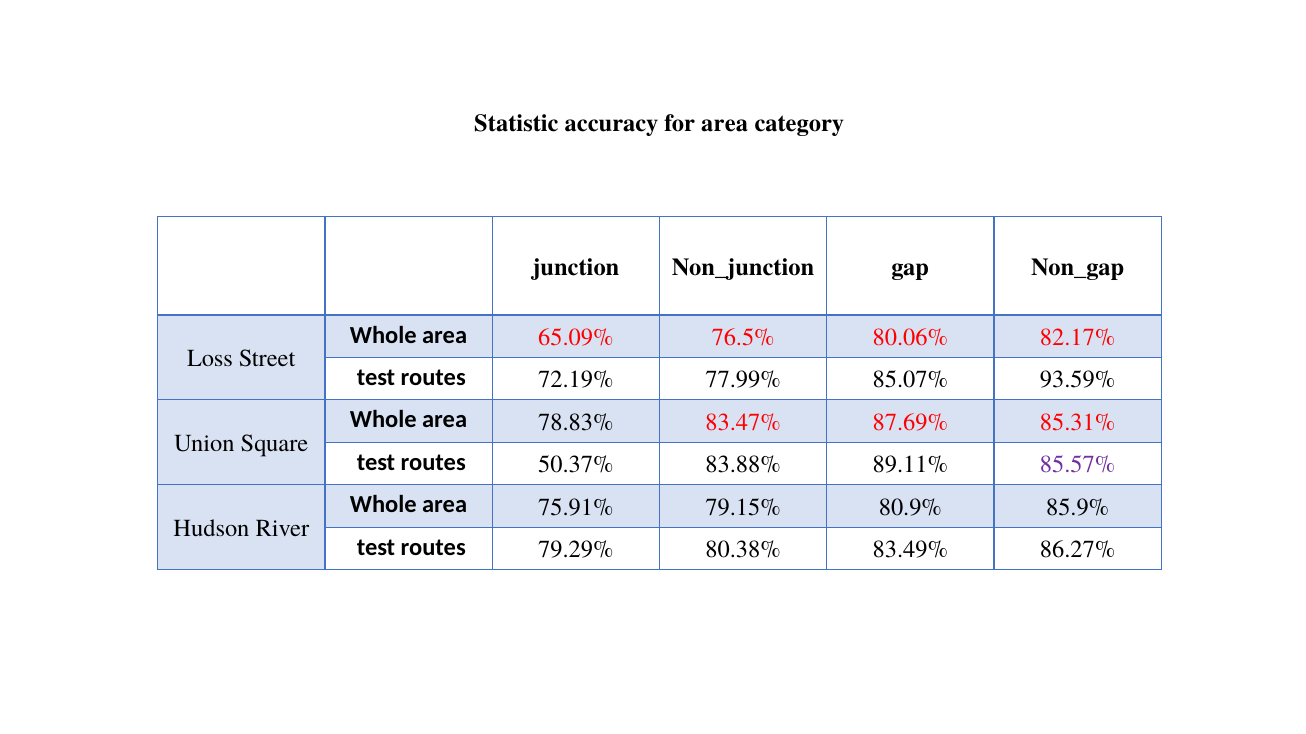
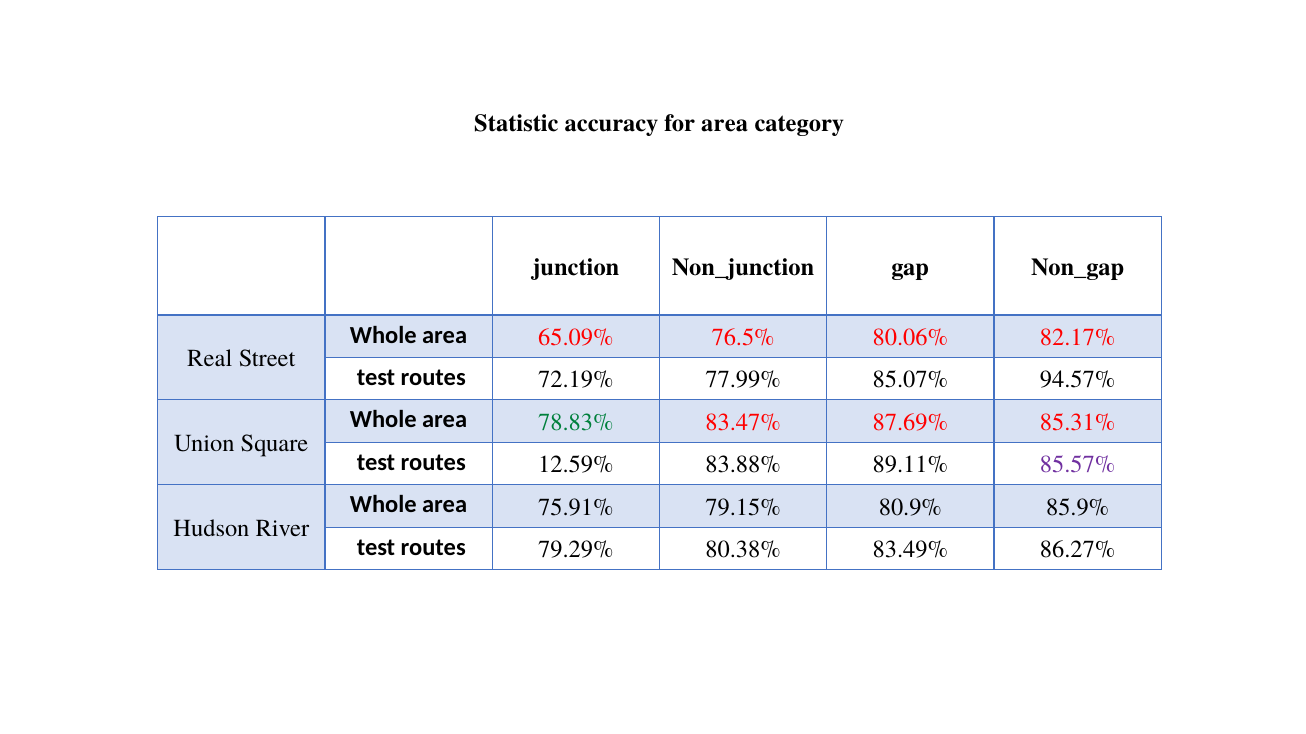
Loss: Loss -> Real
93.59%: 93.59% -> 94.57%
78.83% colour: black -> green
50.37%: 50.37% -> 12.59%
